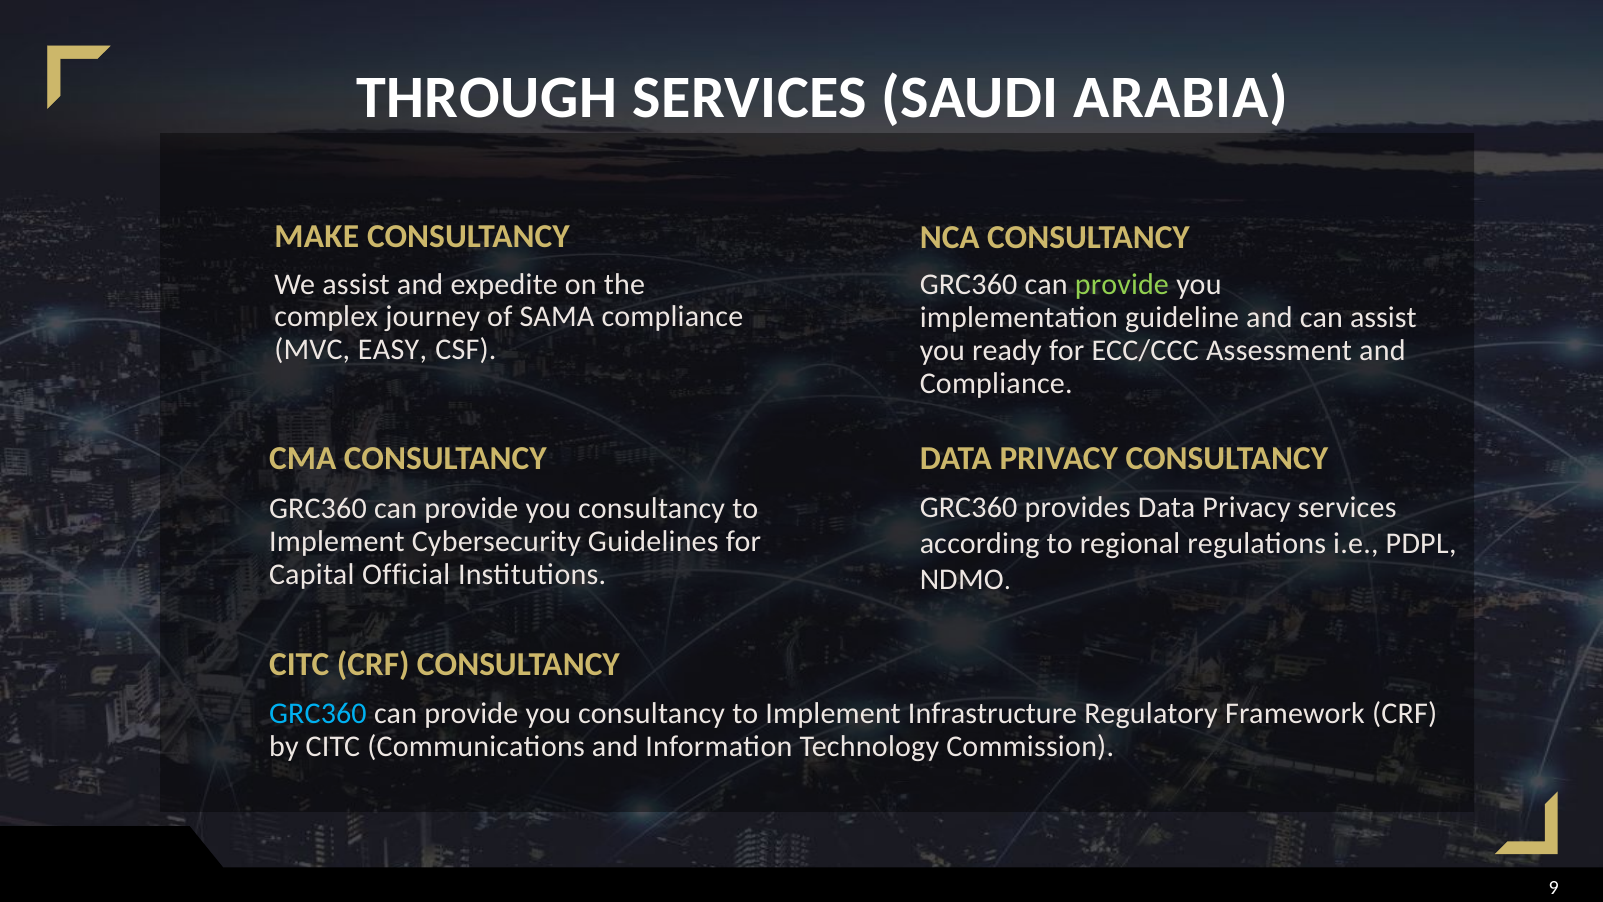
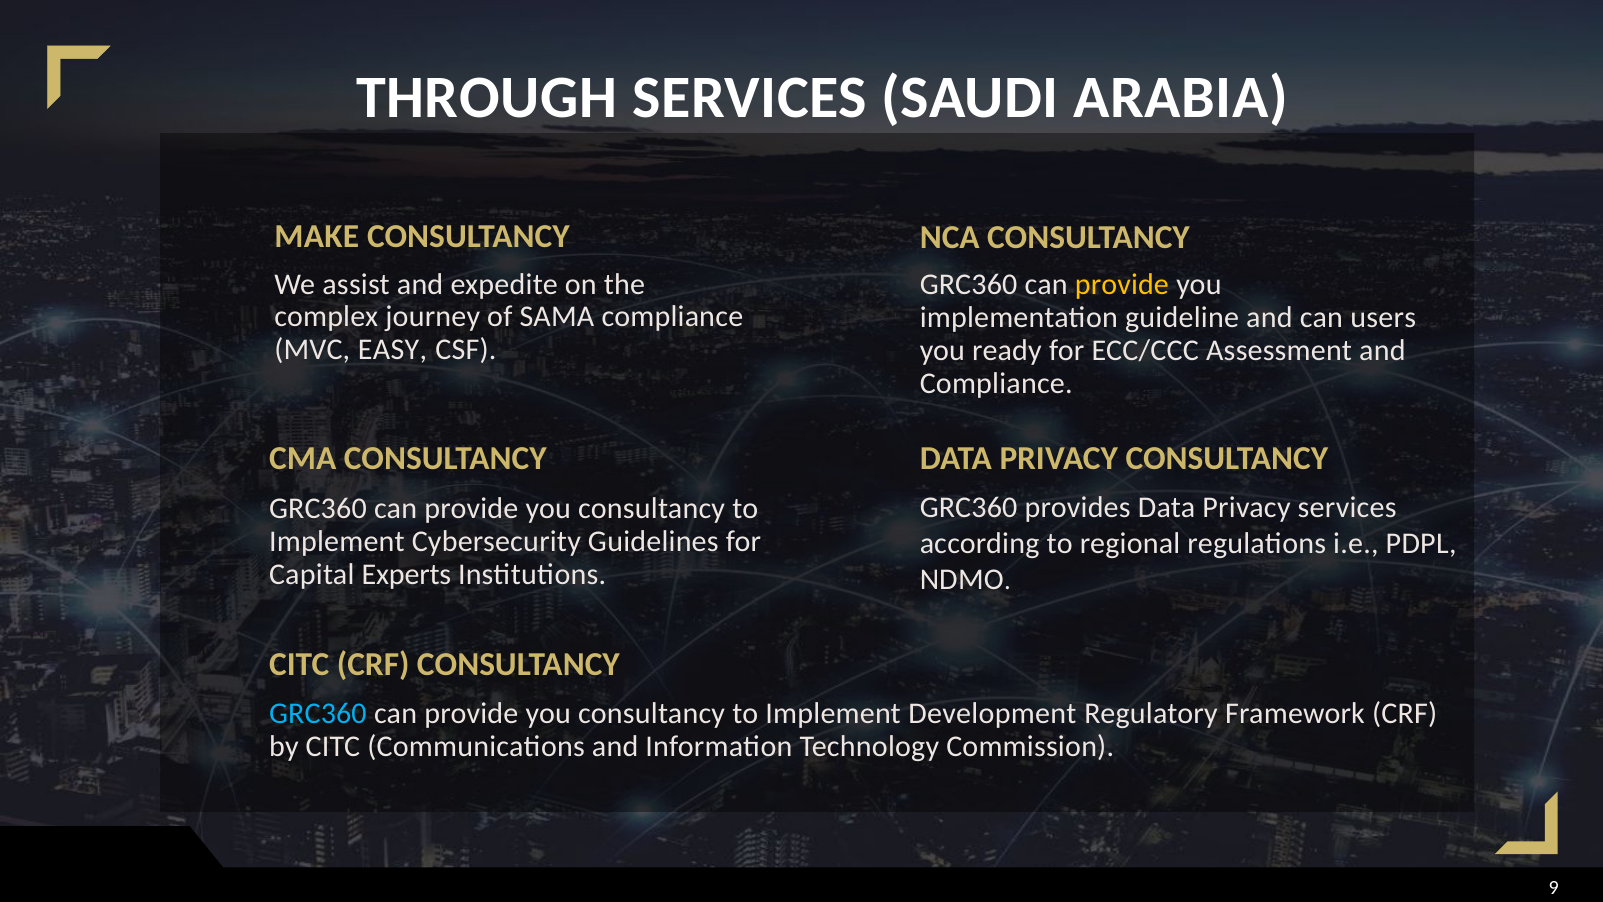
provide at (1122, 285) colour: light green -> yellow
can assist: assist -> users
Official: Official -> Experts
Infrastructure: Infrastructure -> Development
